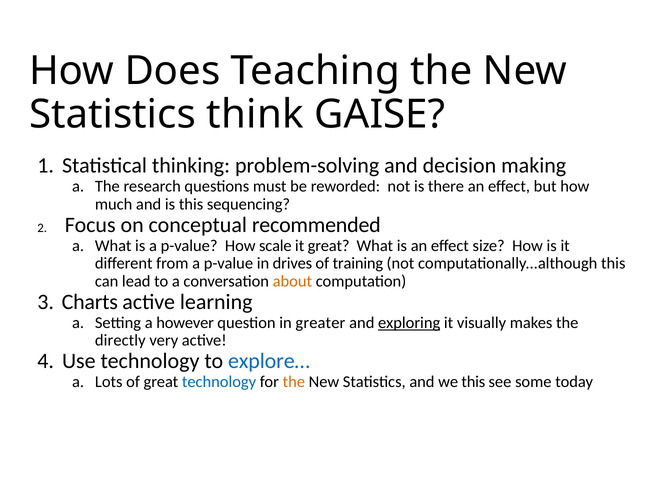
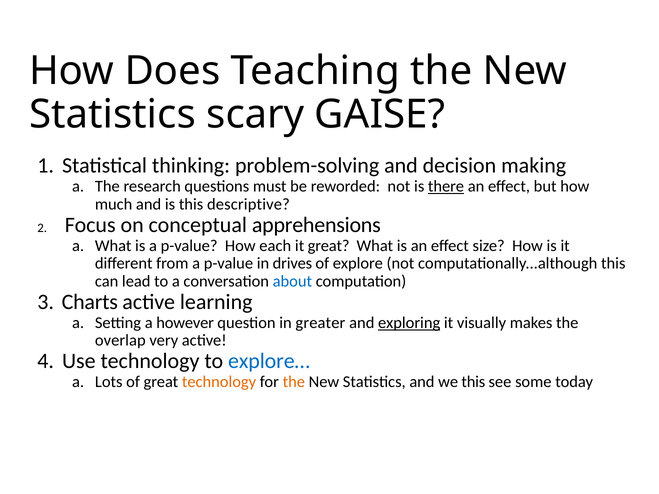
think: think -> scary
there underline: none -> present
sequencing: sequencing -> descriptive
recommended: recommended -> apprehensions
scale: scale -> each
training: training -> explore
about colour: orange -> blue
directly: directly -> overlap
technology at (219, 382) colour: blue -> orange
